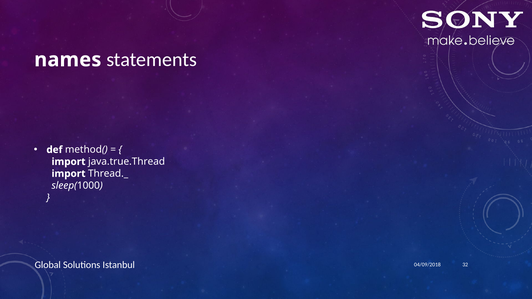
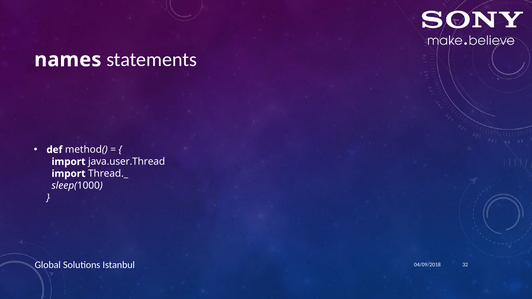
java.true.Thread: java.true.Thread -> java.user.Thread
